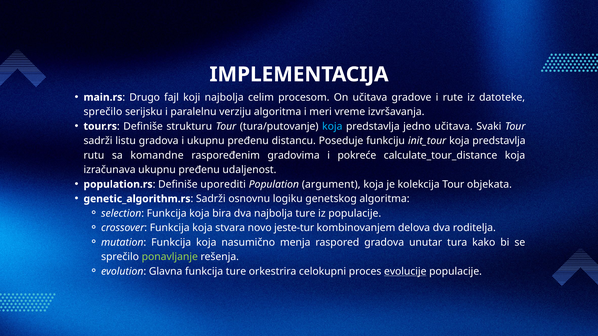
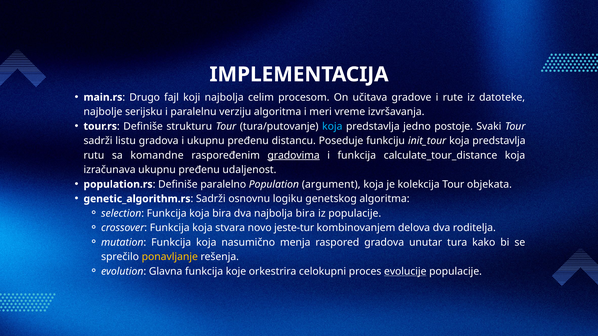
sprečilo at (103, 112): sprečilo -> najbolje
jedno učitava: učitava -> postoje
gradovima underline: none -> present
i pokreće: pokreće -> funkcija
uporediti: uporediti -> paralelno
najbolja ture: ture -> bira
ponavljanje colour: light green -> yellow
funkcija ture: ture -> koje
